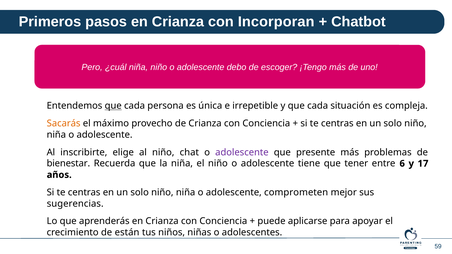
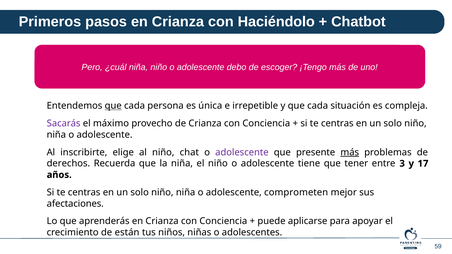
Incorporan: Incorporan -> Haciéndolo
Sacarás colour: orange -> purple
más at (350, 152) underline: none -> present
bienestar: bienestar -> derechos
6: 6 -> 3
sugerencias: sugerencias -> afectaciones
